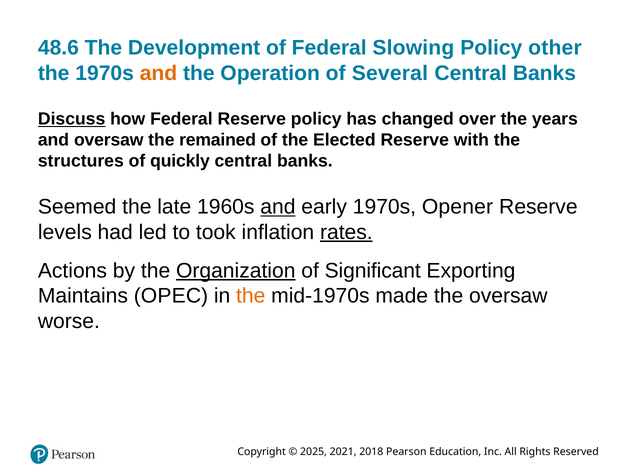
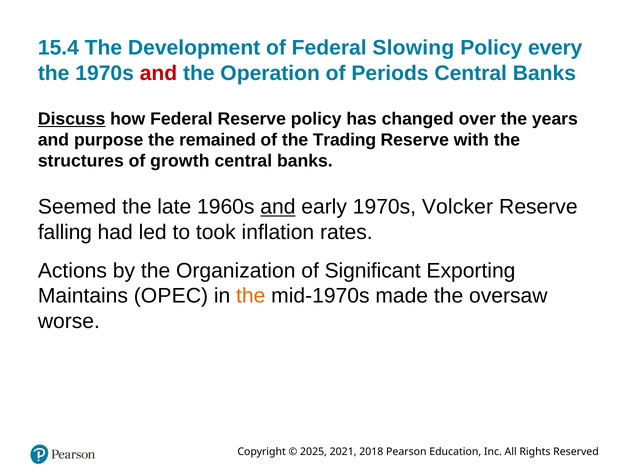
48.6: 48.6 -> 15.4
other: other -> every
and at (158, 73) colour: orange -> red
Several: Several -> Periods
and oversaw: oversaw -> purpose
Elected: Elected -> Trading
quickly: quickly -> growth
Opener: Opener -> Volcker
levels: levels -> falling
rates underline: present -> none
Organization underline: present -> none
